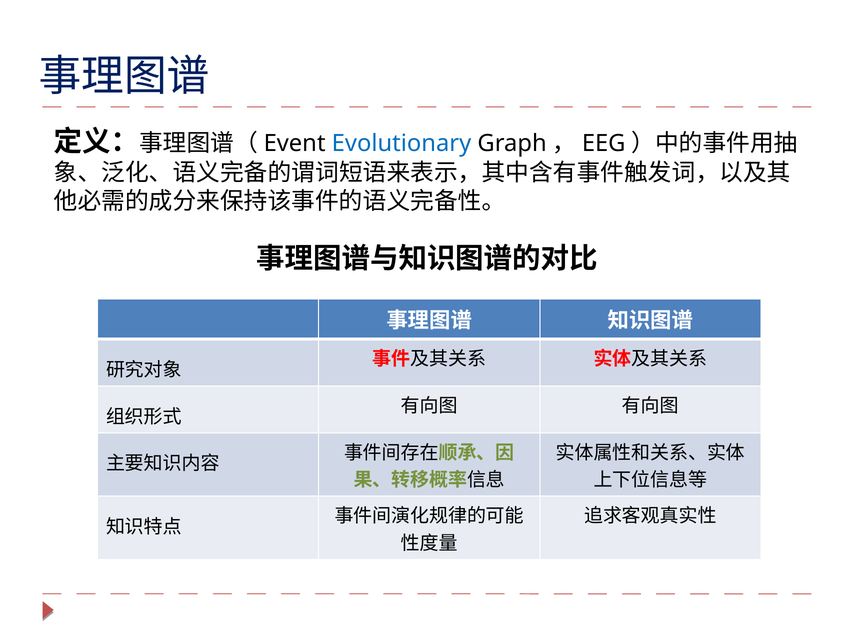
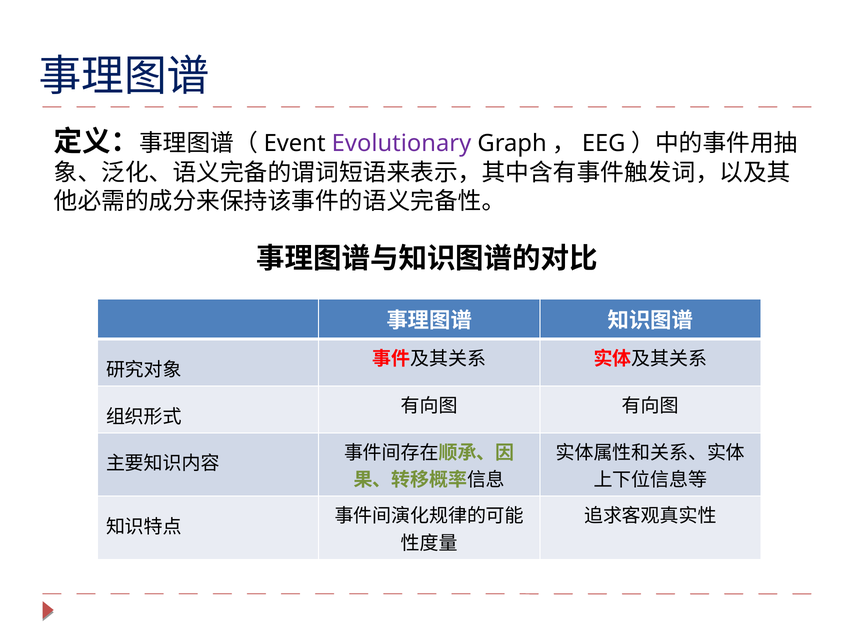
Evolutionary colour: blue -> purple
